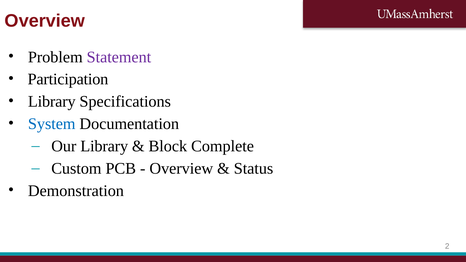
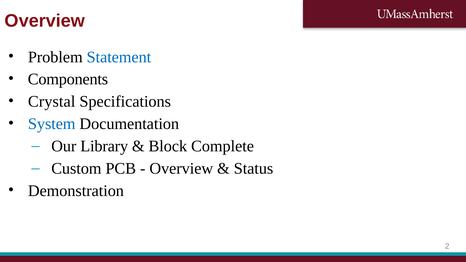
Statement colour: purple -> blue
Participation: Participation -> Components
Library at (52, 102): Library -> Crystal
